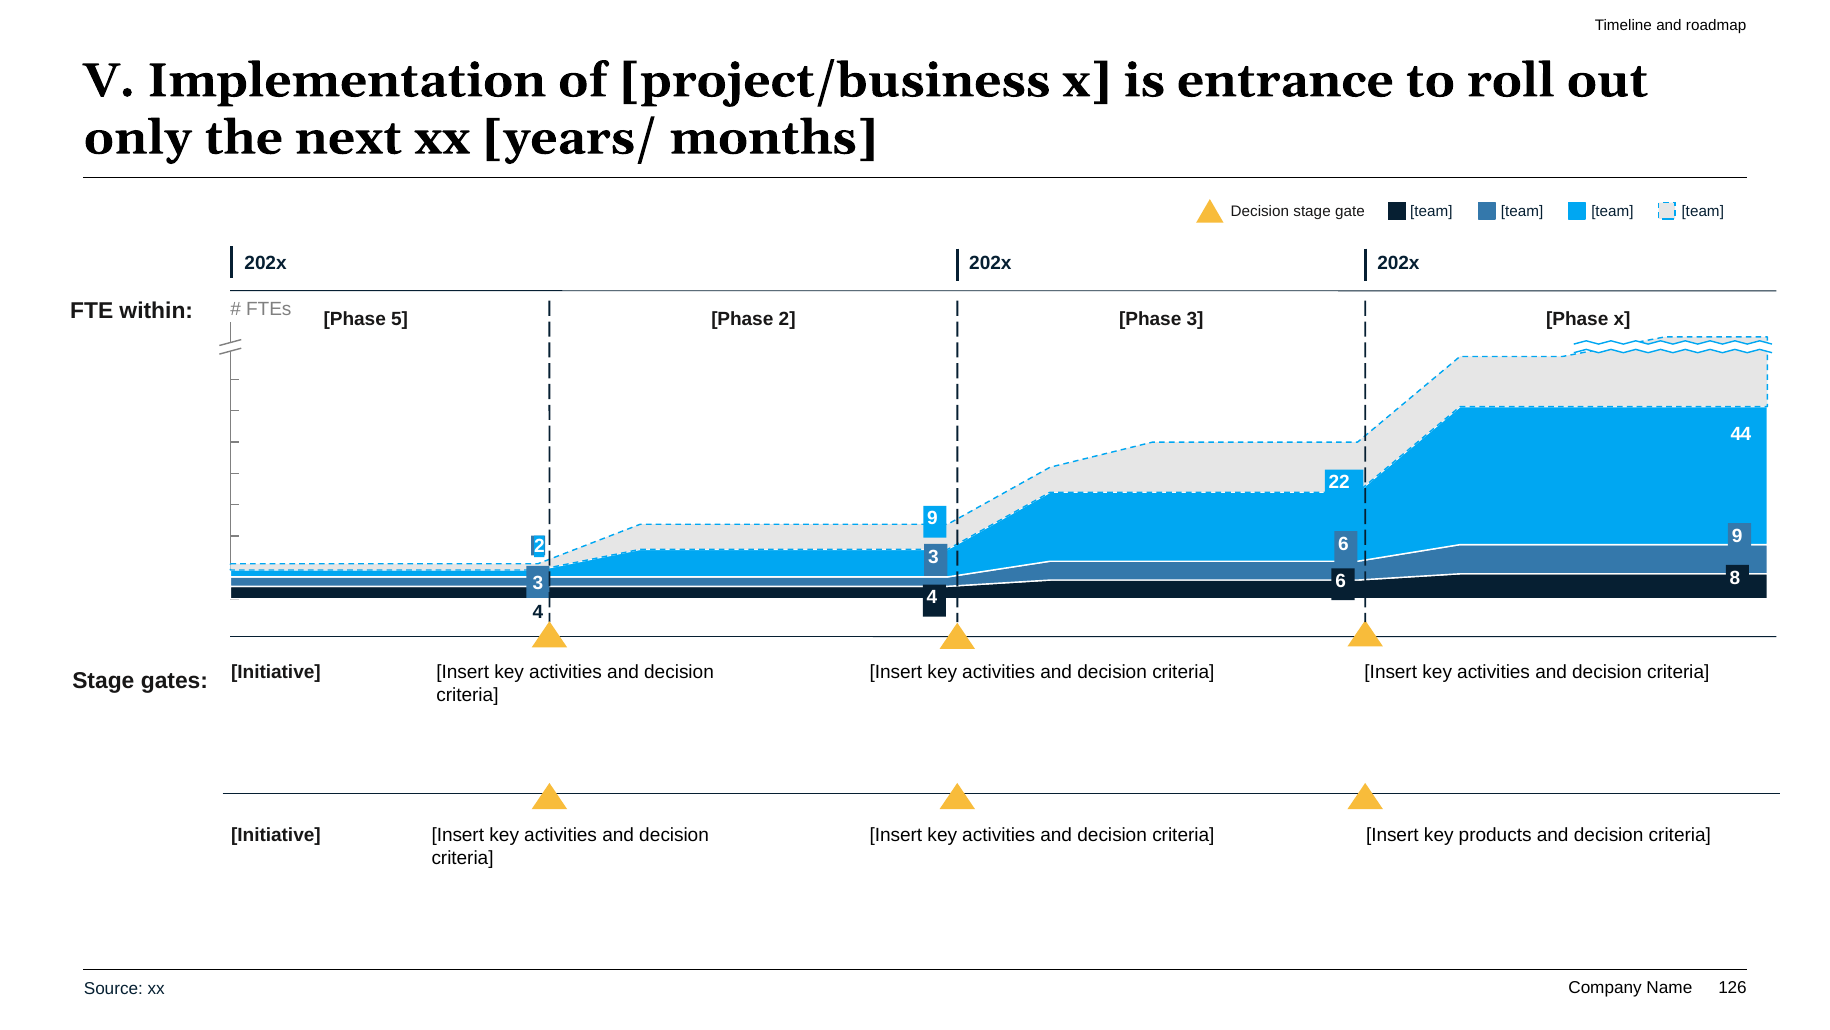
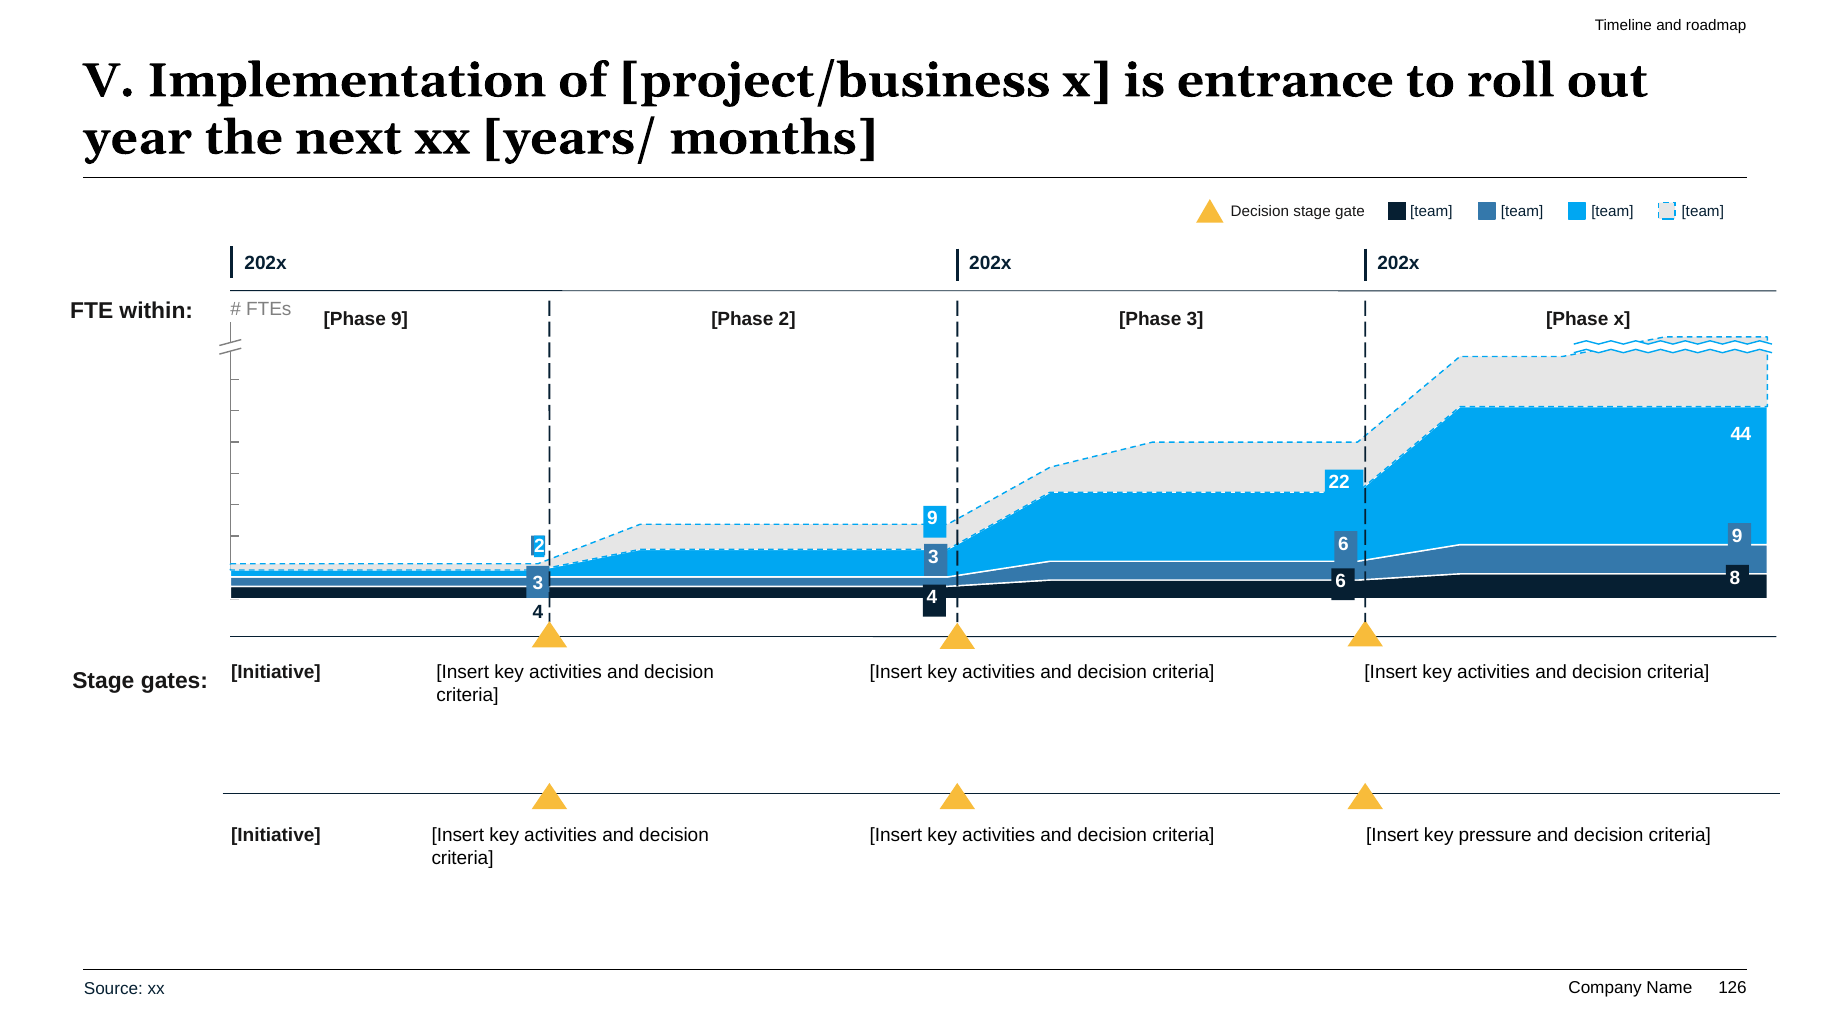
only: only -> year
5: 5 -> 9
products: products -> pressure
